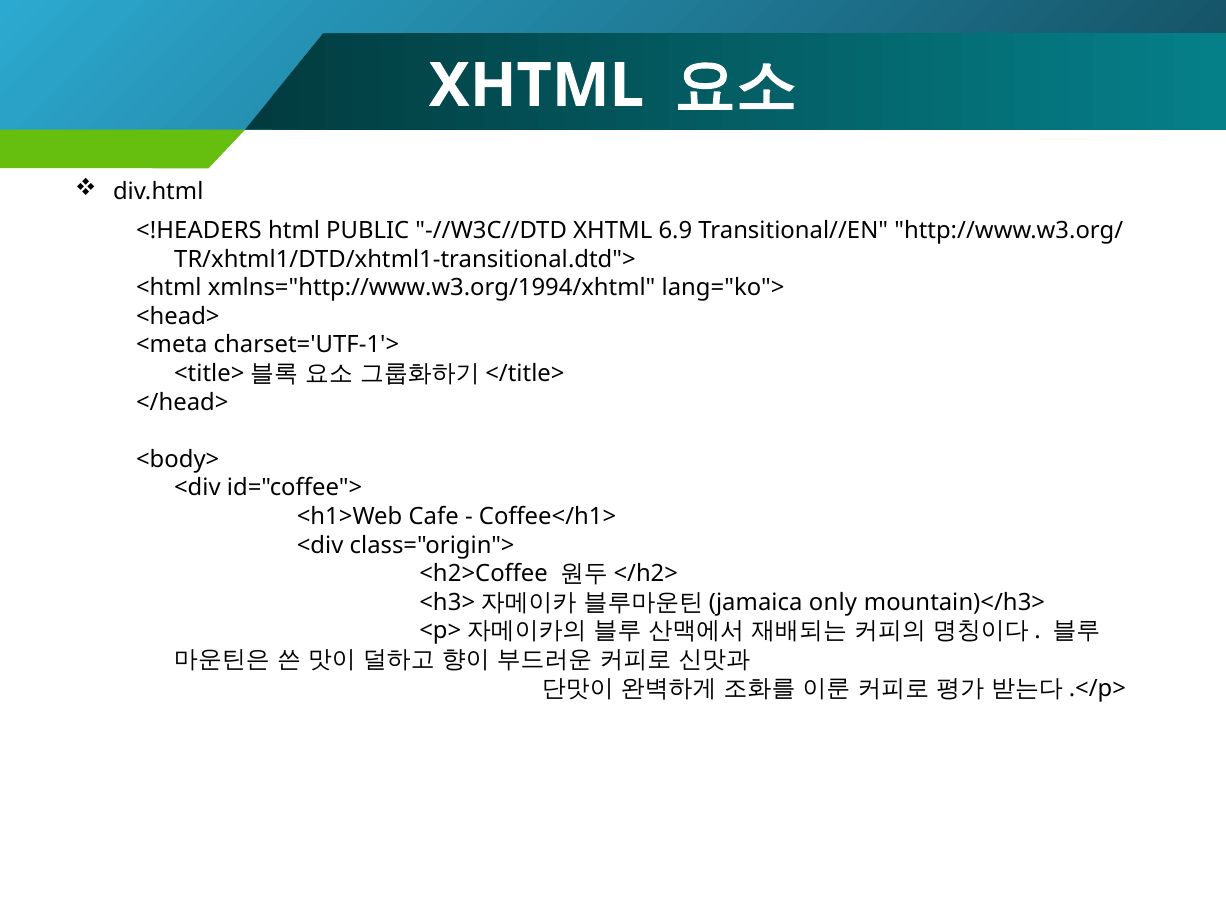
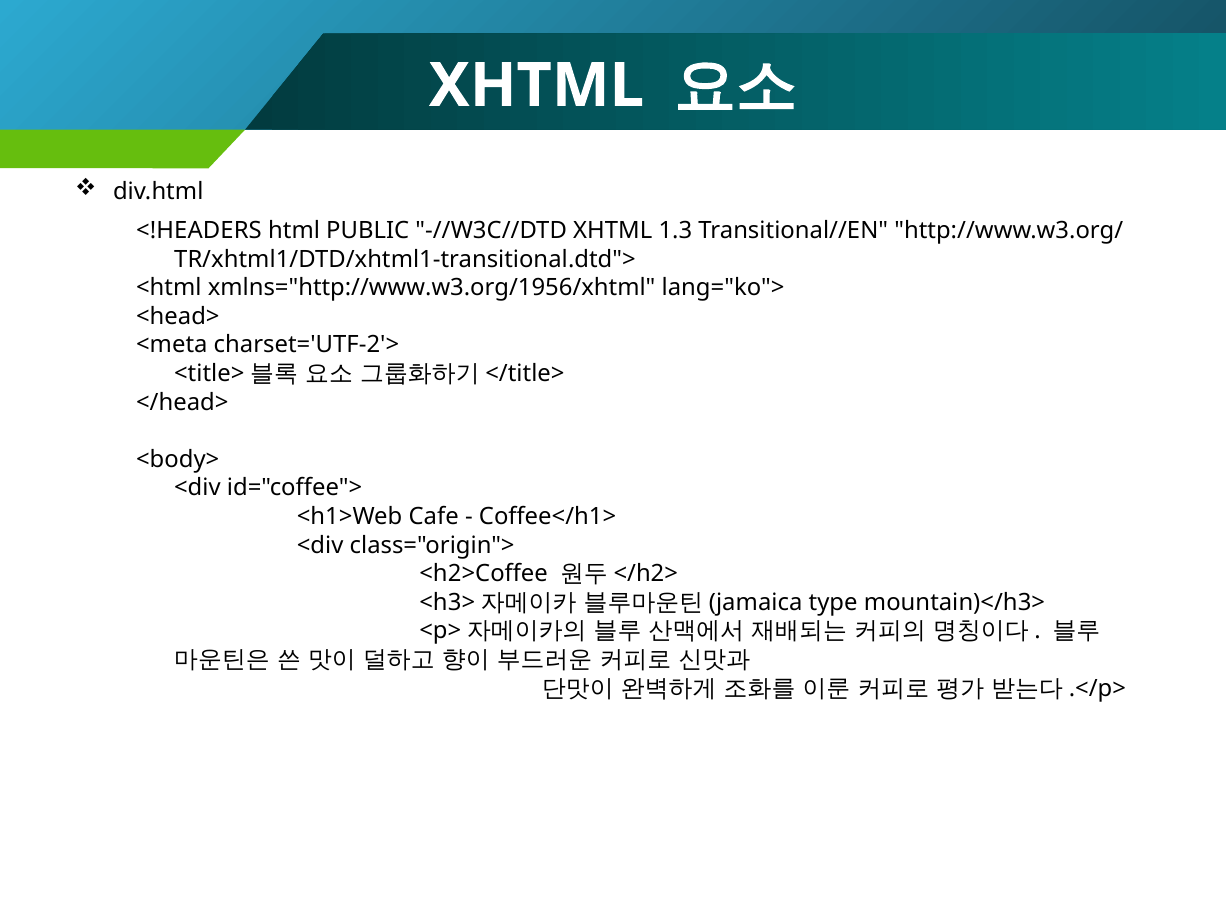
6.9: 6.9 -> 1.3
xmlns="http://www.w3.org/1994/xhtml: xmlns="http://www.w3.org/1994/xhtml -> xmlns="http://www.w3.org/1956/xhtml
charset='UTF-1'>: charset='UTF-1'> -> charset='UTF-2'>
only: only -> type
